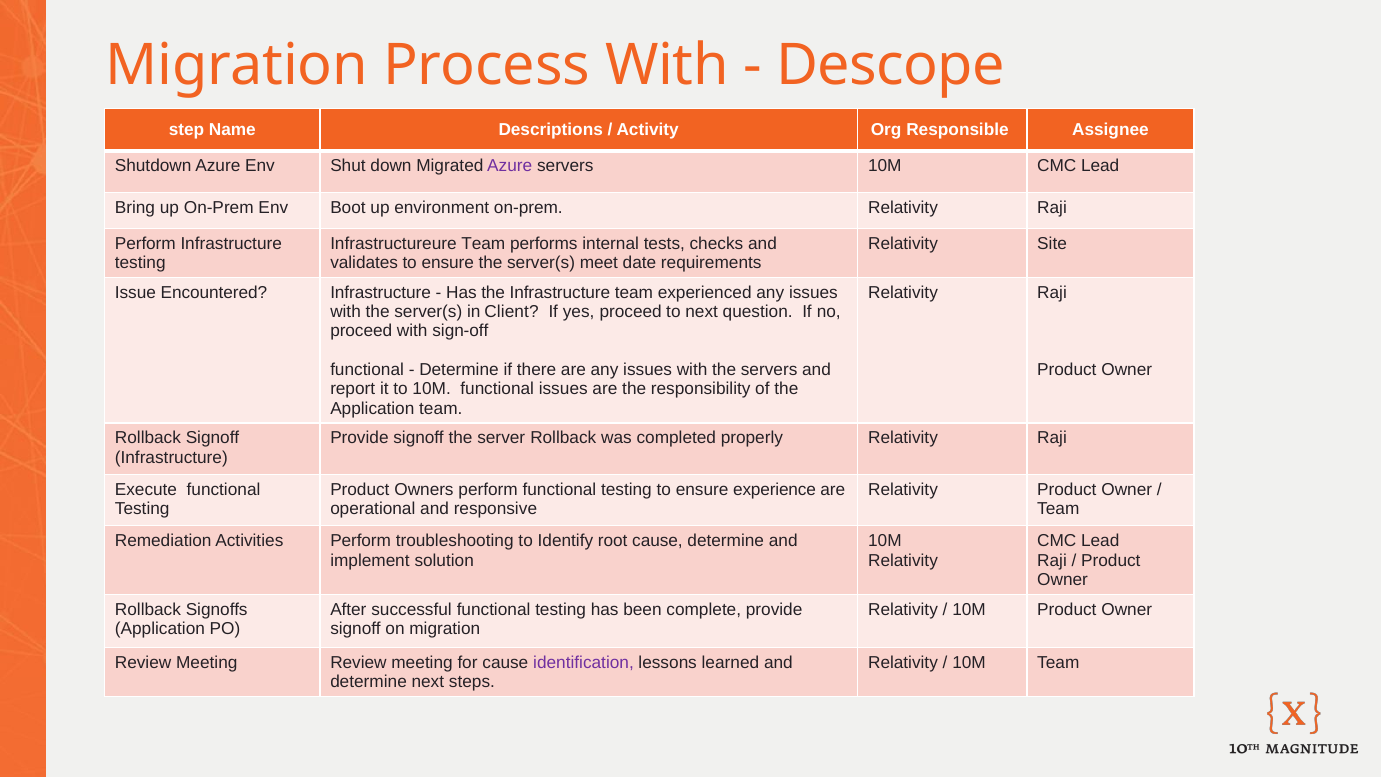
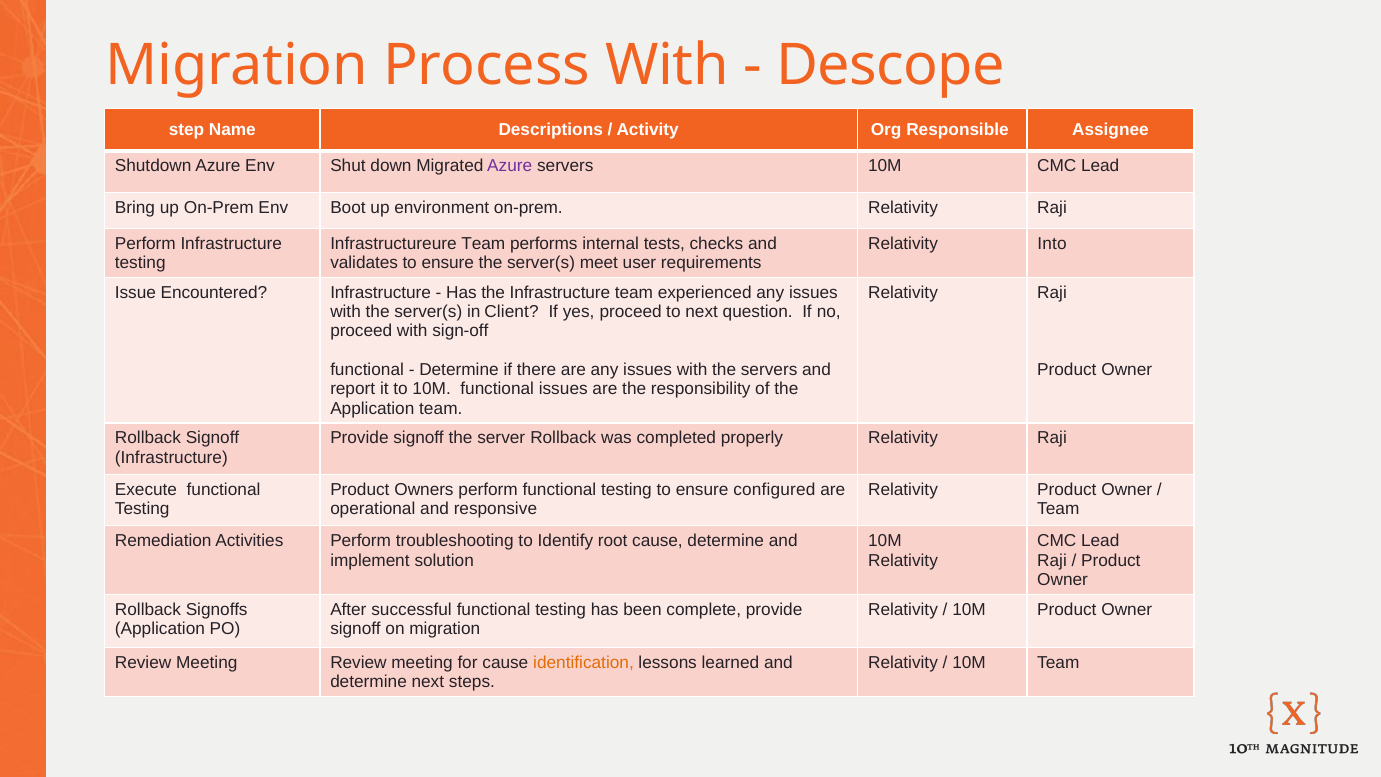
Site: Site -> Into
date: date -> user
experience: experience -> configured
identification colour: purple -> orange
